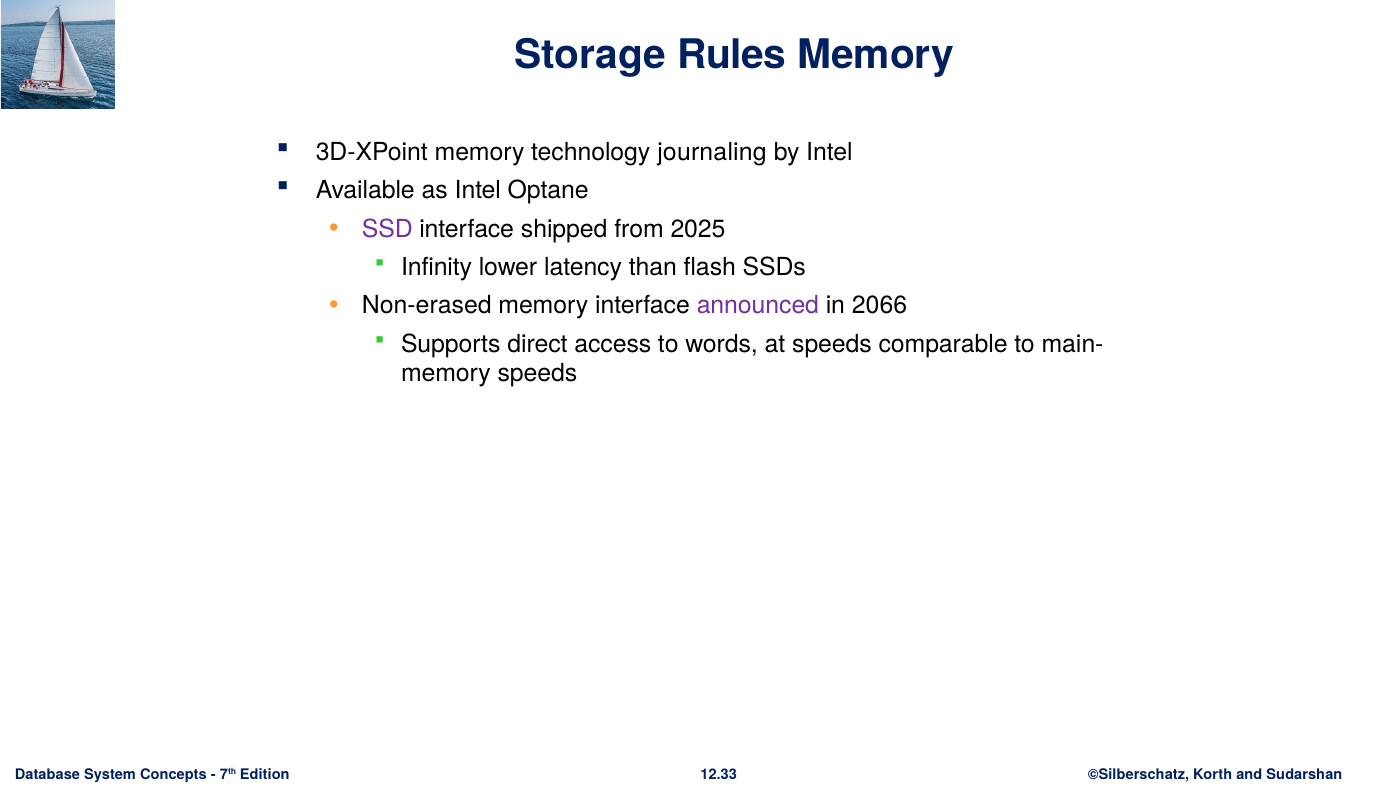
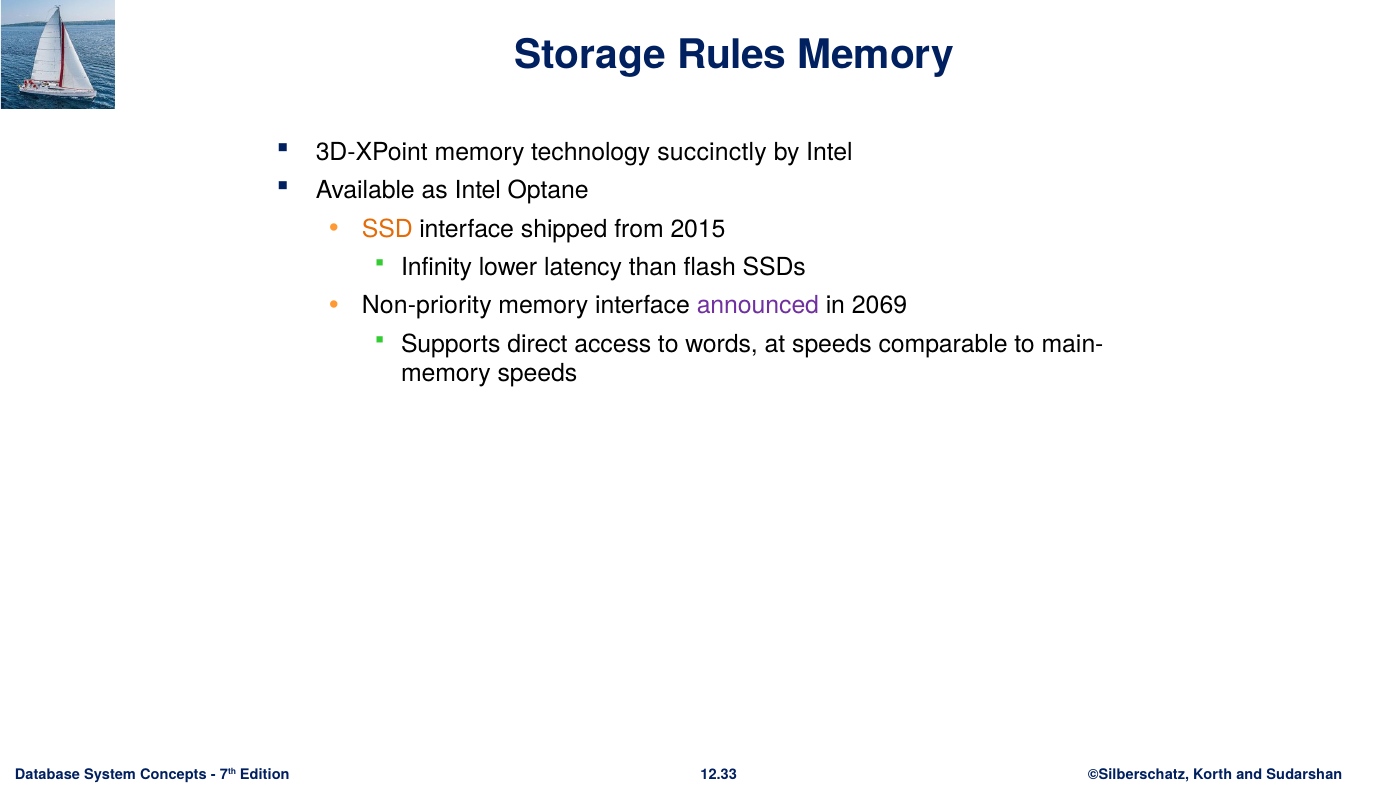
journaling: journaling -> succinctly
SSD colour: purple -> orange
2025: 2025 -> 2015
Non-erased: Non-erased -> Non-priority
2066: 2066 -> 2069
